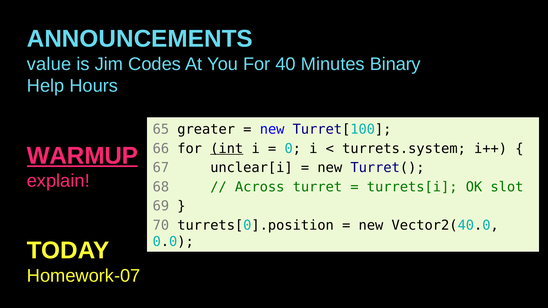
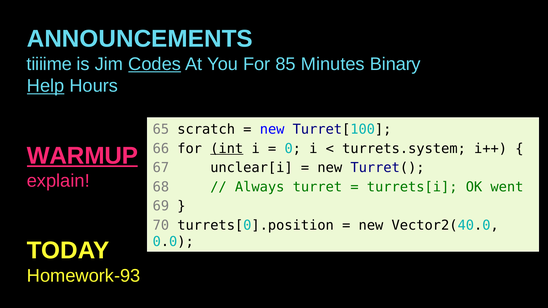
value: value -> tiiiime
Codes underline: none -> present
40: 40 -> 85
Help underline: none -> present
greater: greater -> scratch
Across: Across -> Always
slot: slot -> went
Homework-07: Homework-07 -> Homework-93
